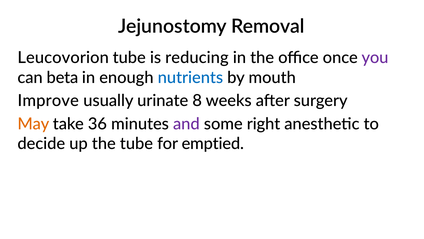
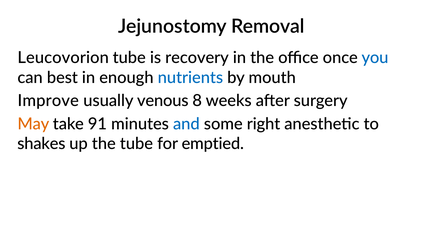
reducing: reducing -> recovery
you colour: purple -> blue
beta: beta -> best
urinate: urinate -> venous
36: 36 -> 91
and colour: purple -> blue
decide: decide -> shakes
